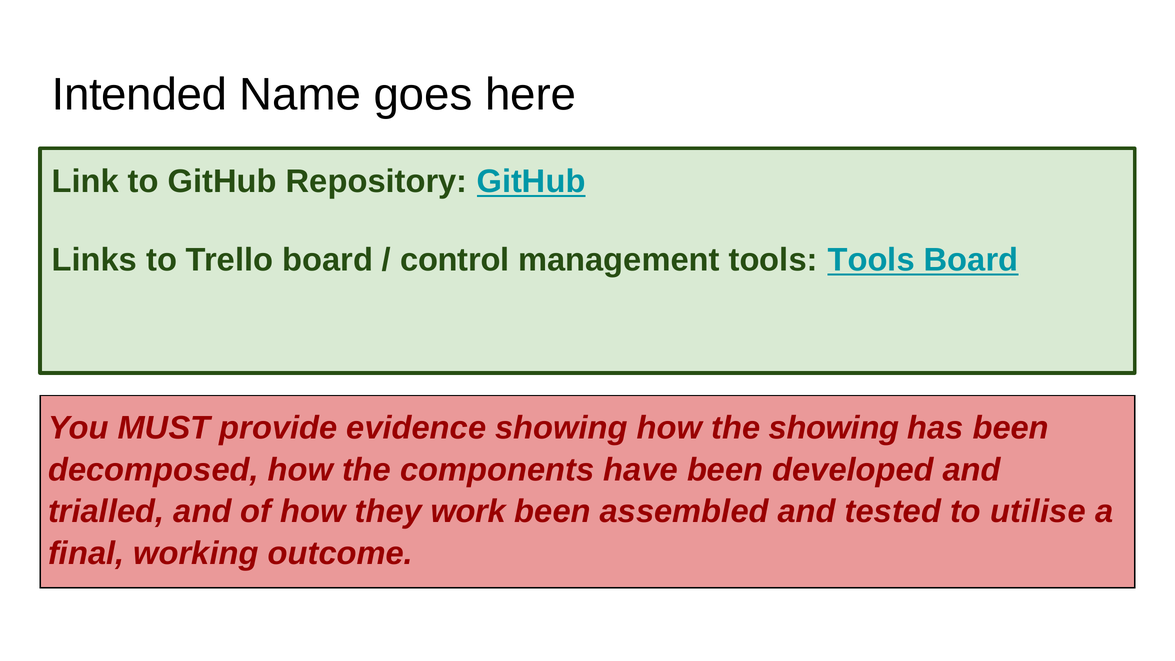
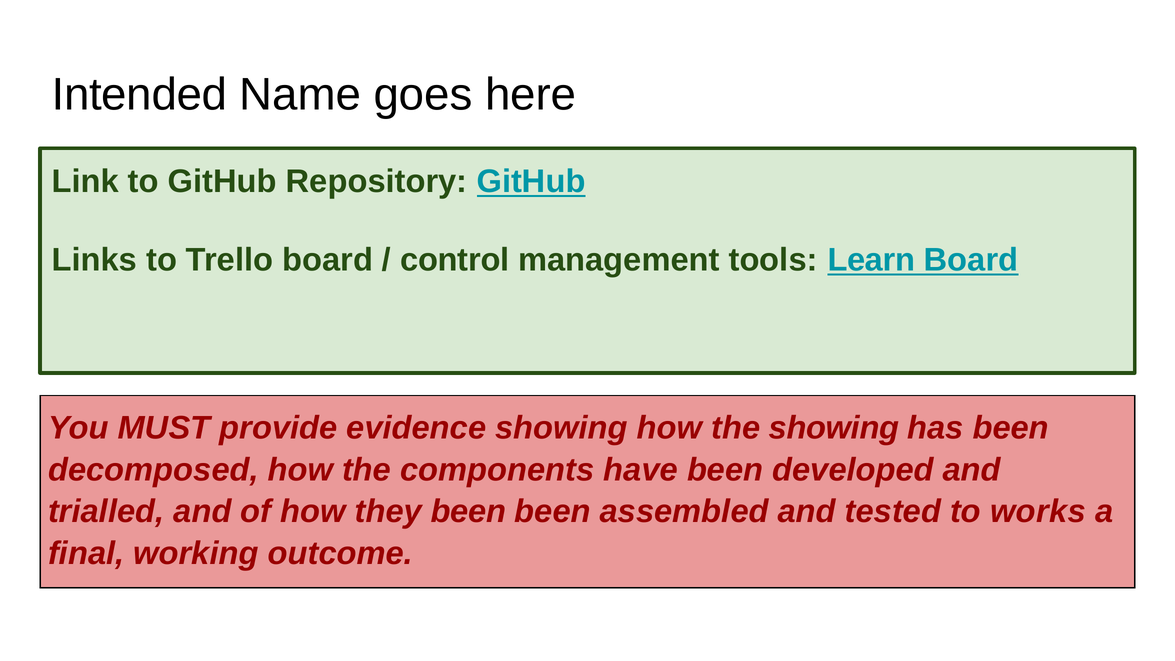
tools Tools: Tools -> Learn
they work: work -> been
utilise: utilise -> works
